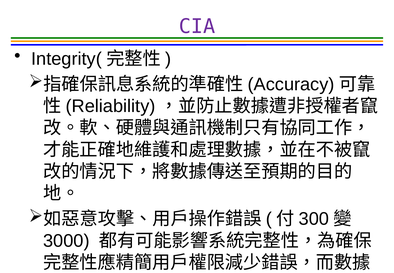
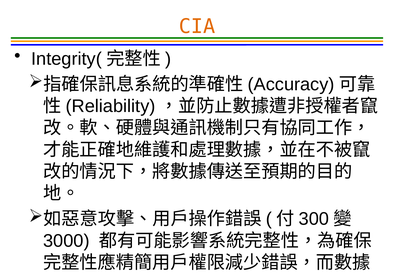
CIA colour: purple -> orange
